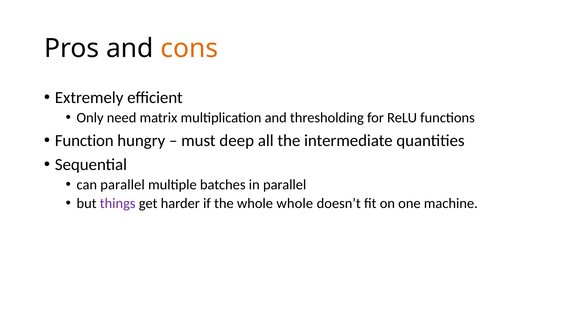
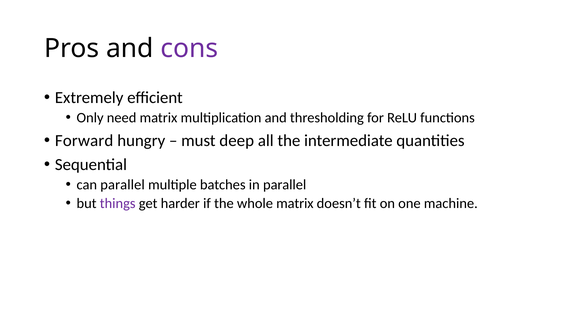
cons colour: orange -> purple
Function: Function -> Forward
whole whole: whole -> matrix
